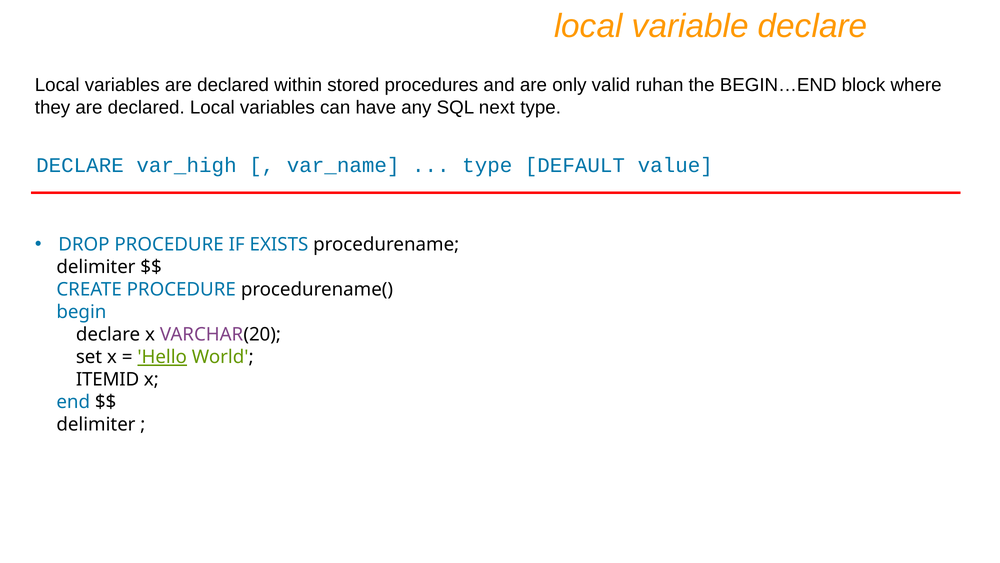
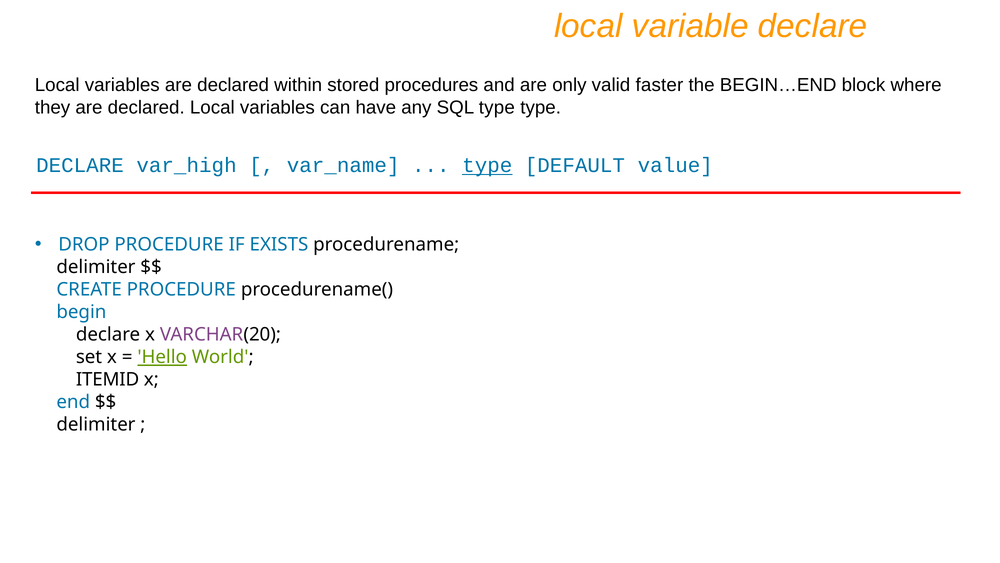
ruhan: ruhan -> faster
SQL next: next -> type
type at (487, 165) underline: none -> present
